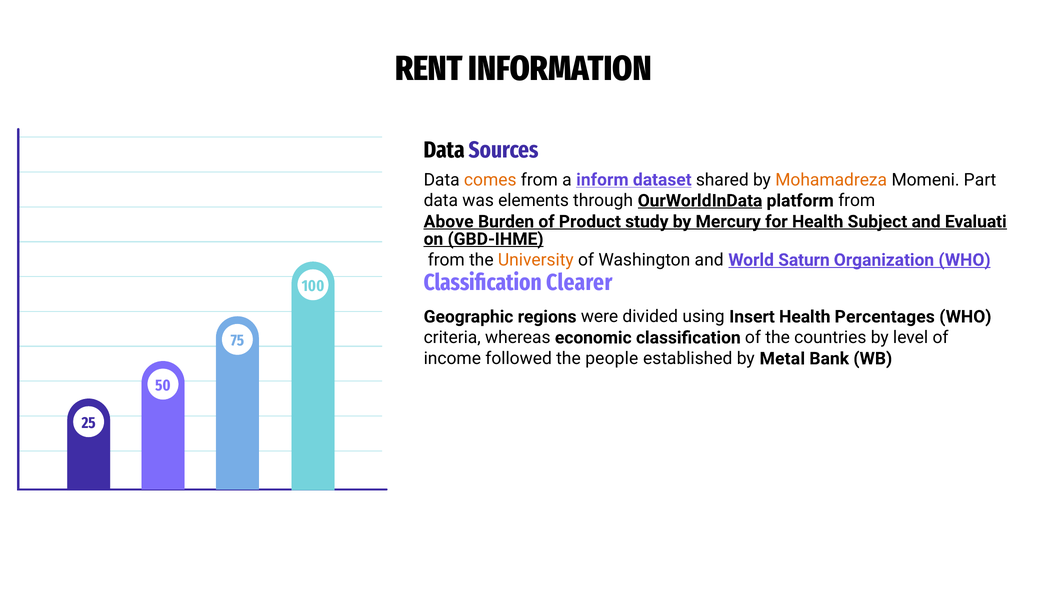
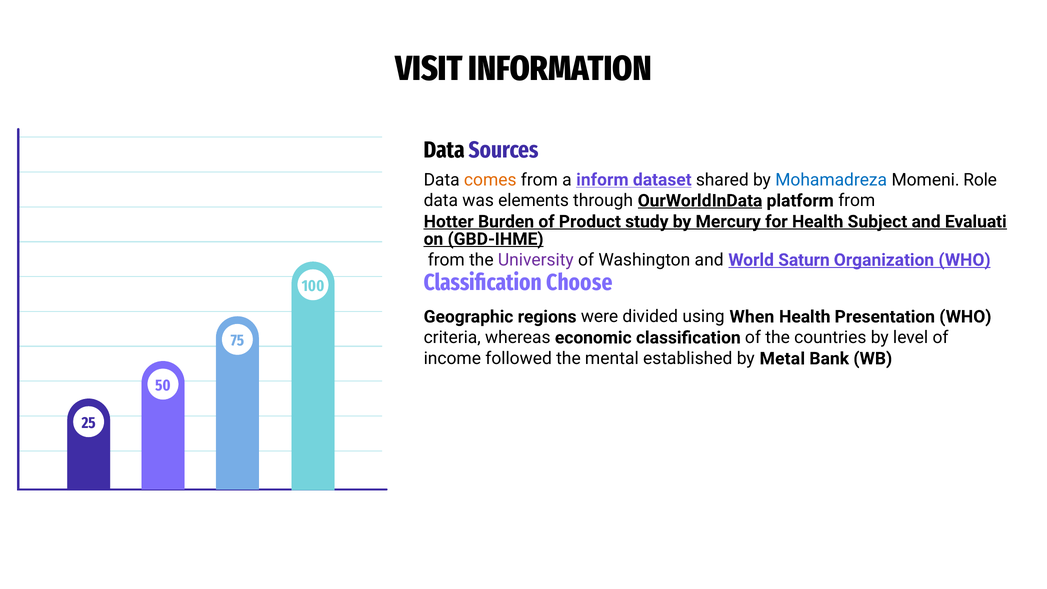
RENT: RENT -> VISIT
Mohamadreza colour: orange -> blue
Part: Part -> Role
Above: Above -> Hotter
University colour: orange -> purple
Clearer: Clearer -> Choose
Insert: Insert -> When
Percentages: Percentages -> Presentation
people: people -> mental
